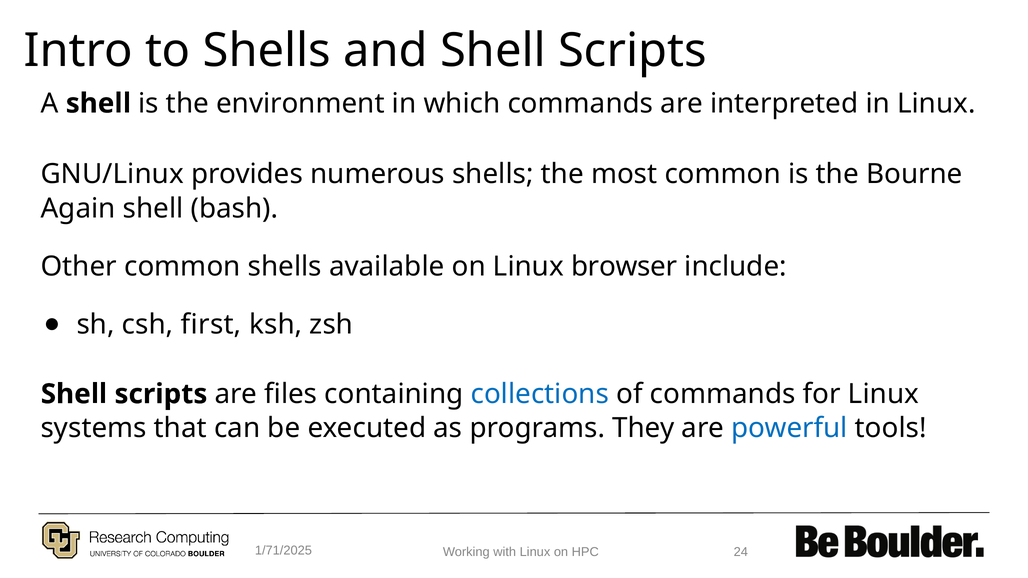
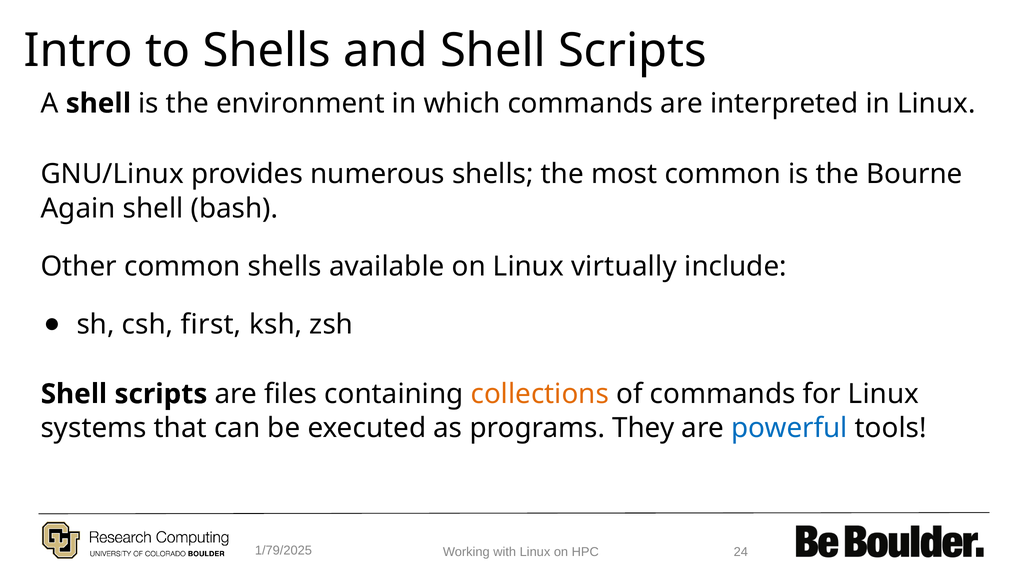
browser: browser -> virtually
collections colour: blue -> orange
1/71/2025: 1/71/2025 -> 1/79/2025
